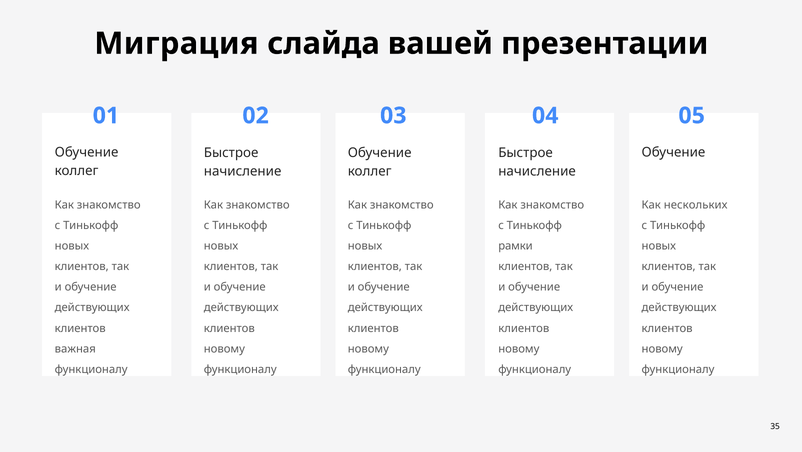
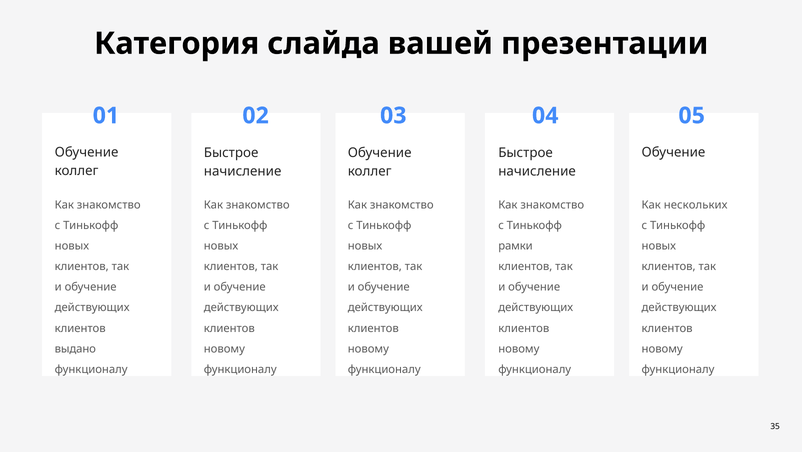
Миграция: Миграция -> Категория
важная: важная -> выдано
